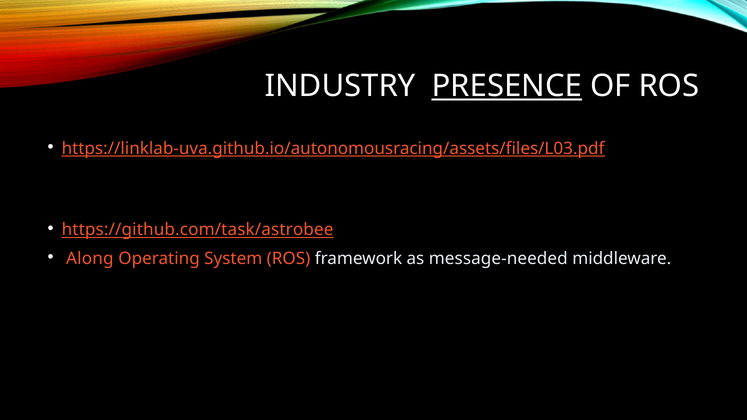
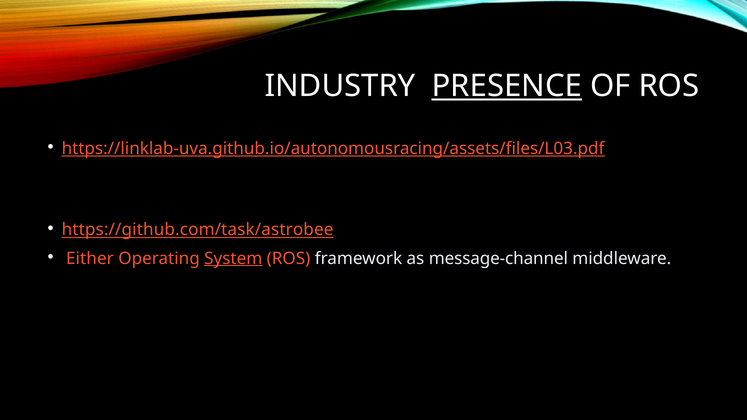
Along: Along -> Either
System underline: none -> present
message-needed: message-needed -> message-channel
